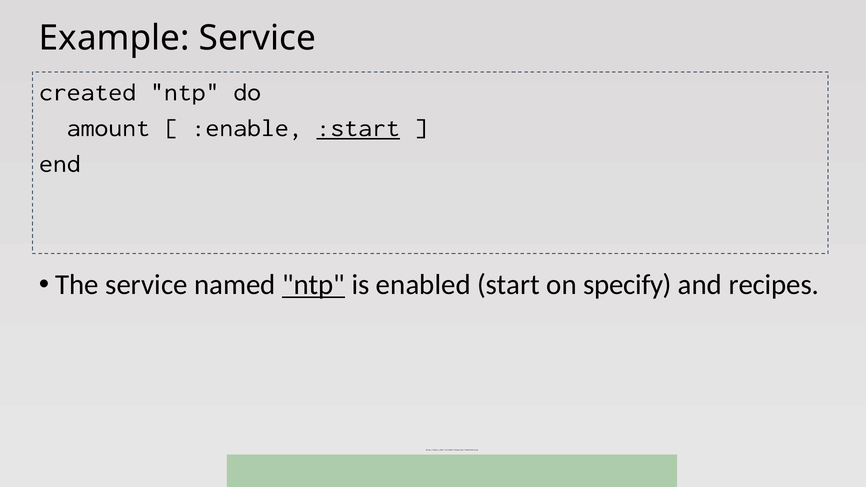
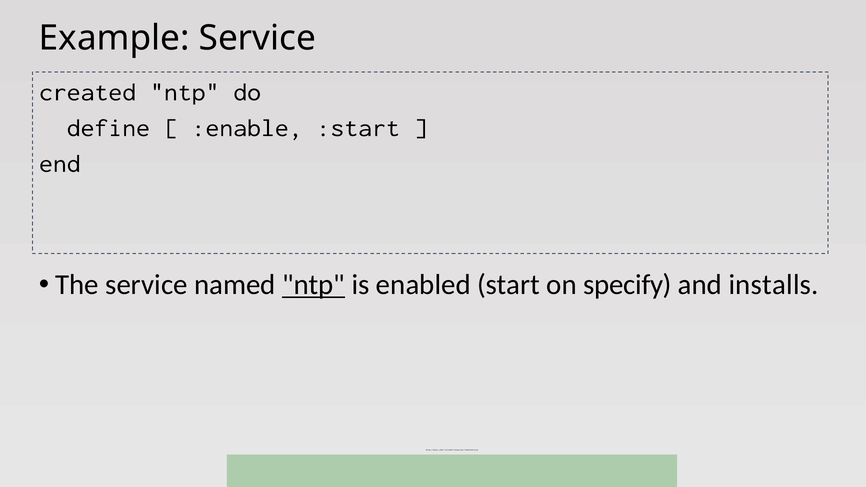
amount: amount -> define
:start underline: present -> none
recipes: recipes -> installs
